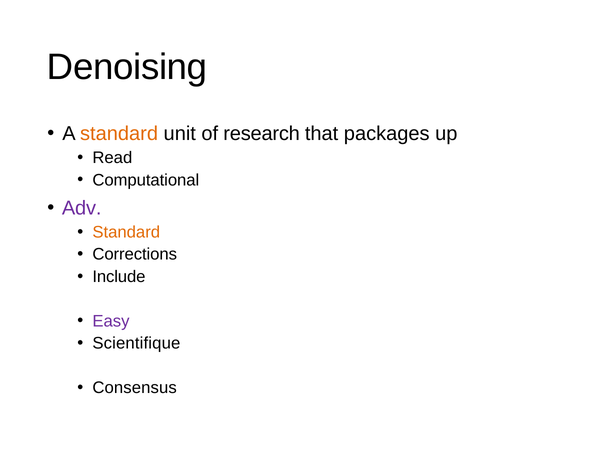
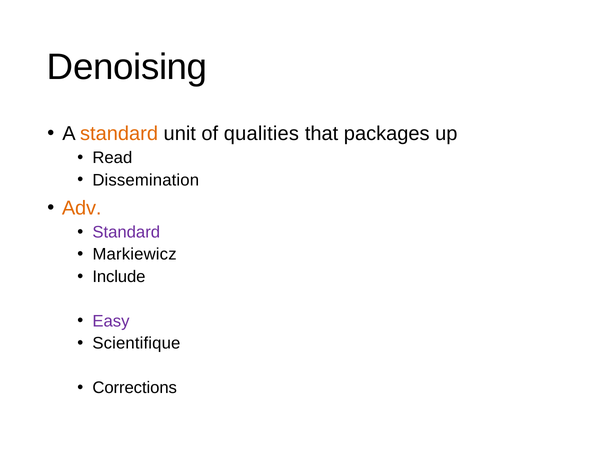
research: research -> qualities
Computational: Computational -> Dissemination
Adv colour: purple -> orange
Standard at (126, 232) colour: orange -> purple
Corrections: Corrections -> Markiewicz
Consensus: Consensus -> Corrections
